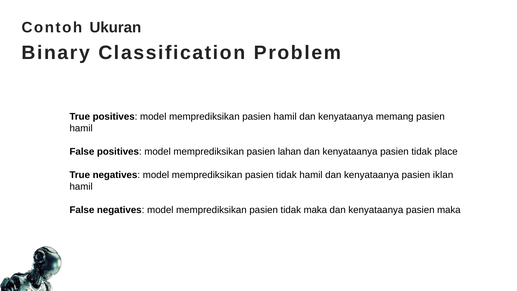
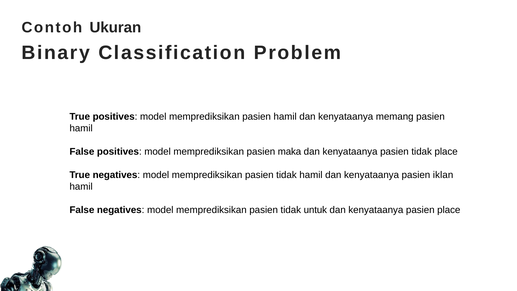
lahan: lahan -> maka
tidak maka: maka -> untuk
pasien maka: maka -> place
